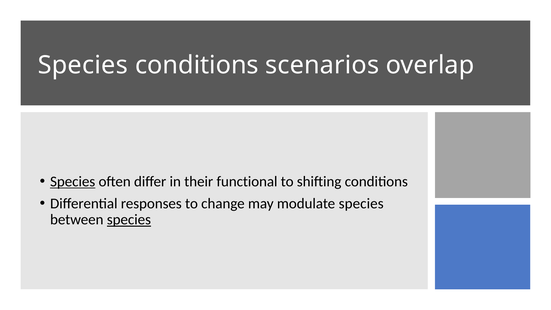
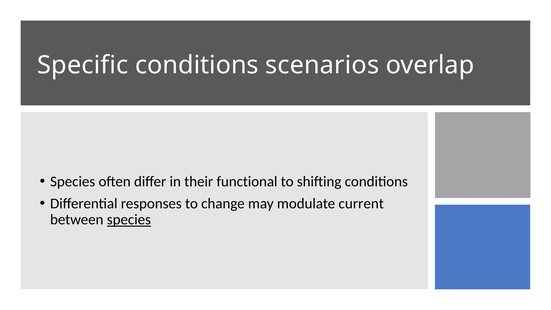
Species at (83, 65): Species -> Specific
Species at (73, 182) underline: present -> none
modulate species: species -> current
